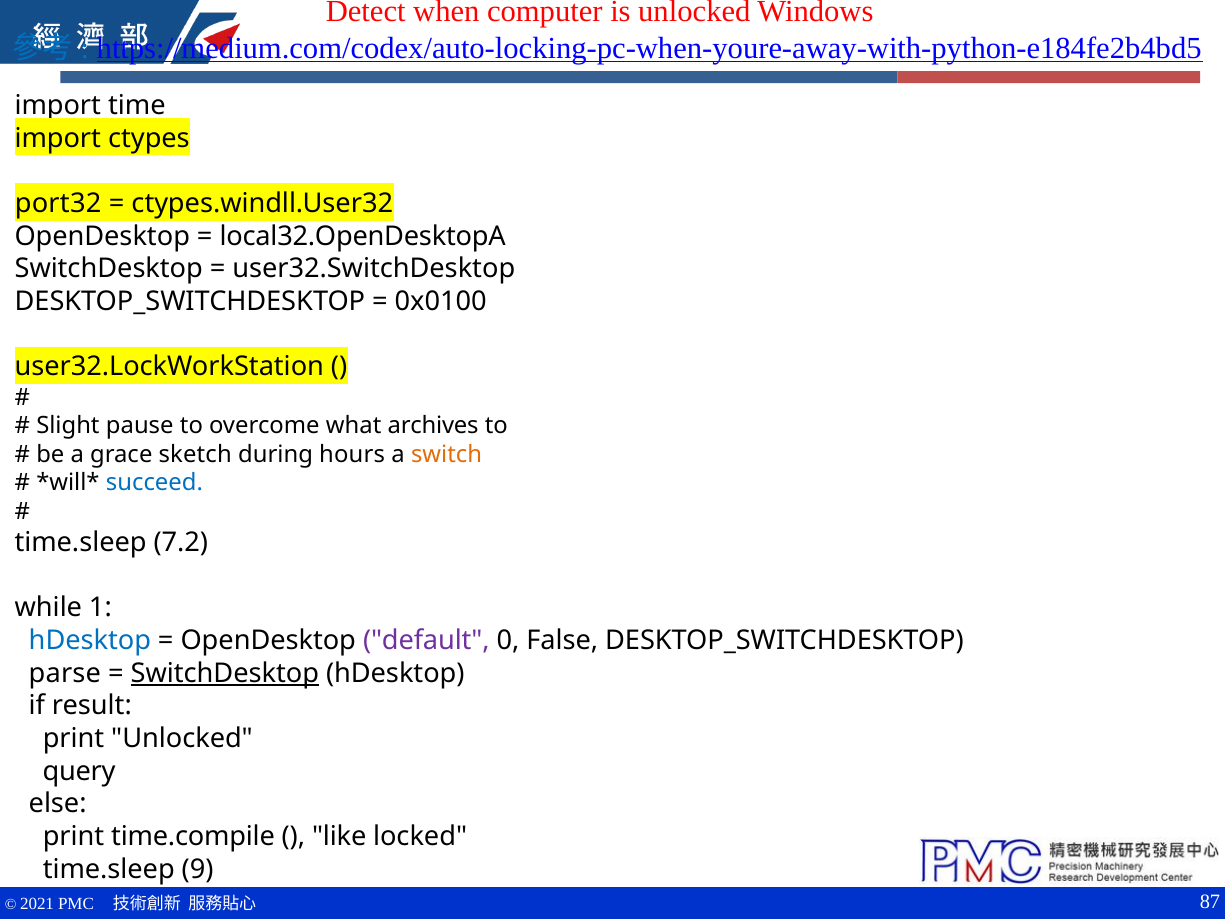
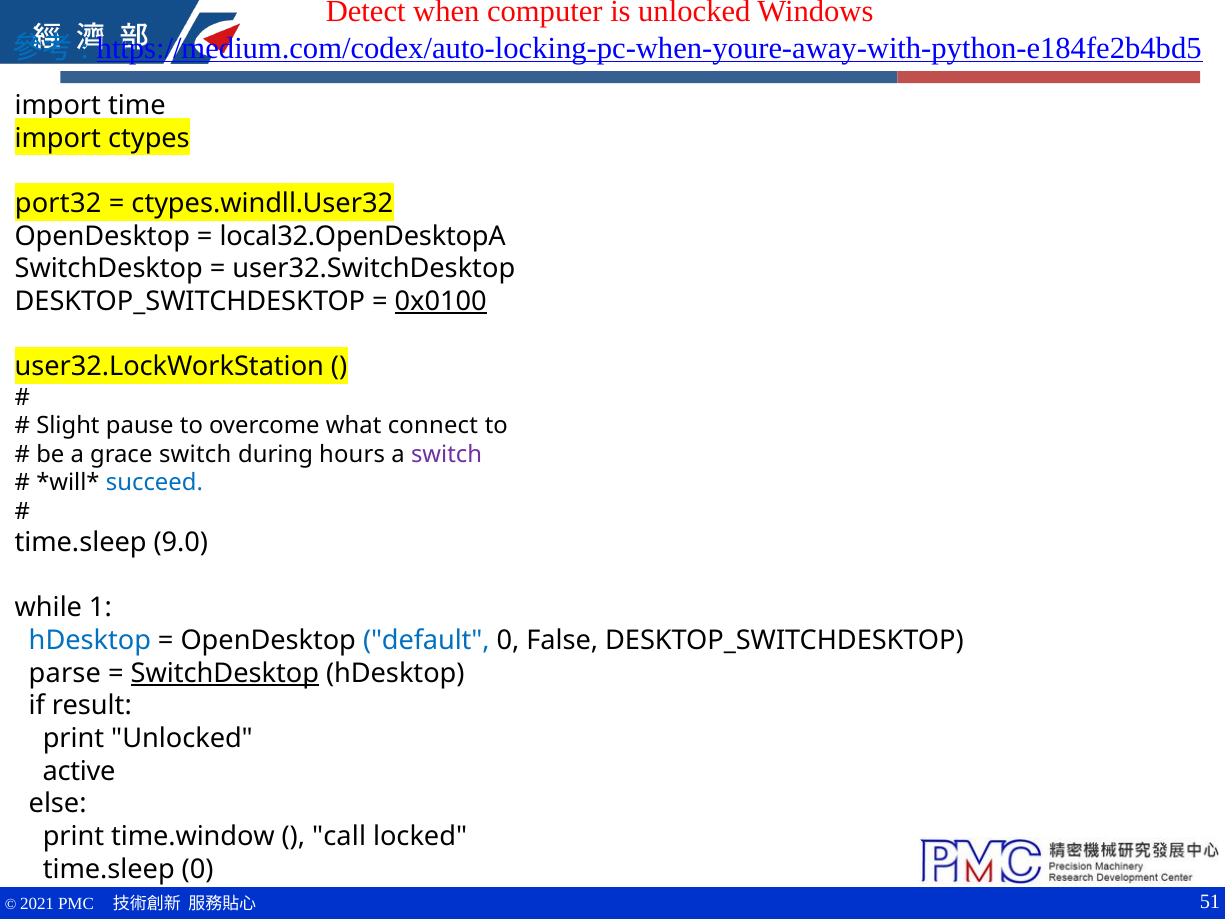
0x0100 underline: none -> present
archives: archives -> connect
grace sketch: sketch -> switch
switch at (447, 454) colour: orange -> purple
7.2: 7.2 -> 9.0
default colour: purple -> blue
query: query -> active
time.compile: time.compile -> time.window
like: like -> call
time.sleep 9: 9 -> 0
87: 87 -> 51
